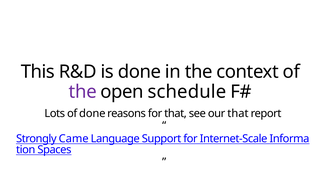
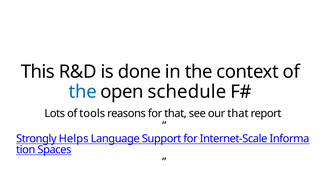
the at (83, 92) colour: purple -> blue
of done: done -> tools
Came: Came -> Helps
